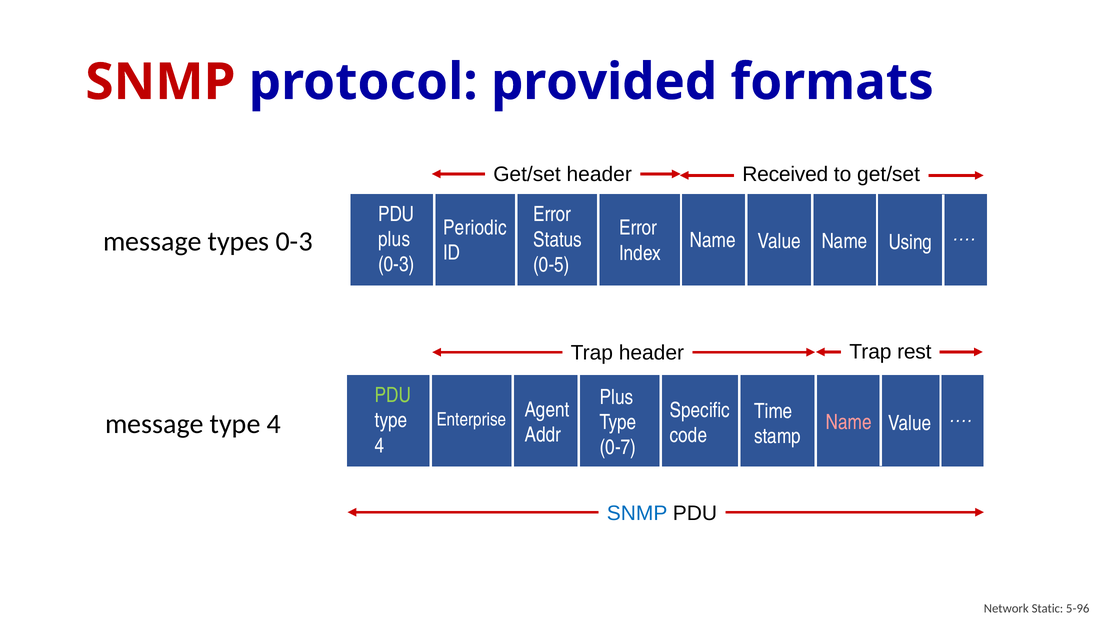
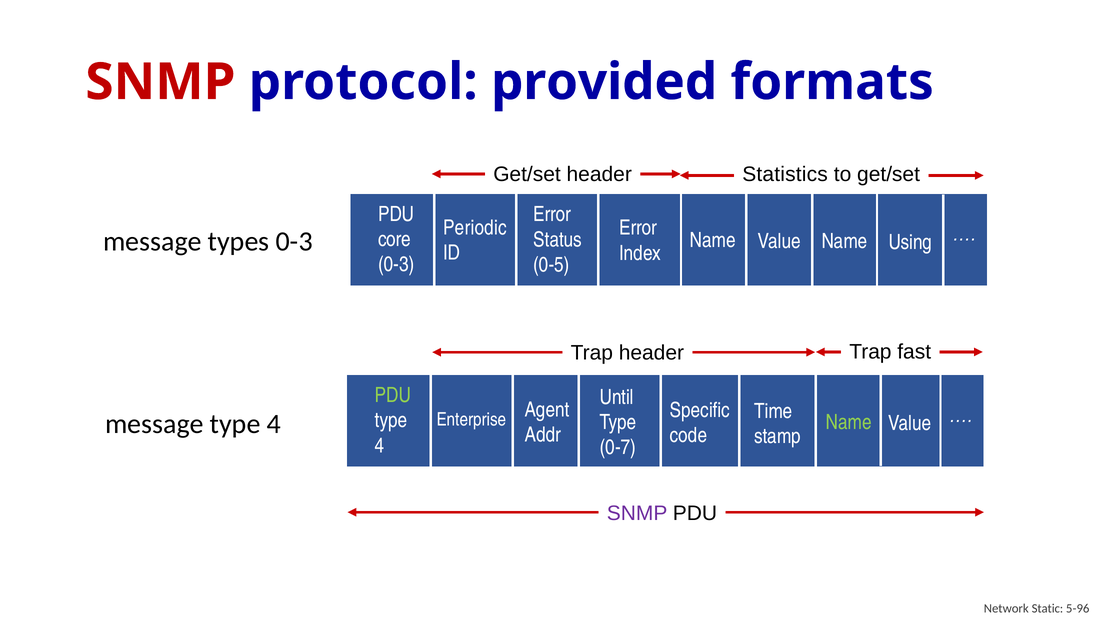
Received: Received -> Statistics
plus at (394, 240): plus -> core
rest: rest -> fast
Plus at (617, 398): Plus -> Until
Name at (849, 423) colour: pink -> light green
SNMP at (637, 514) colour: blue -> purple
